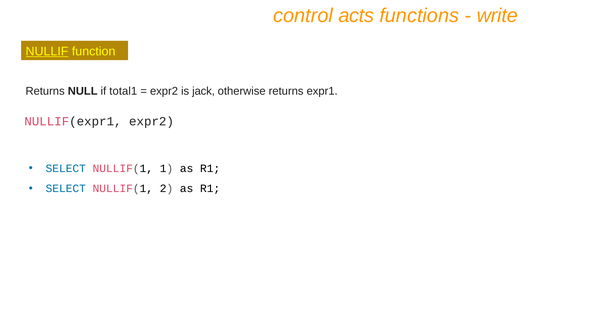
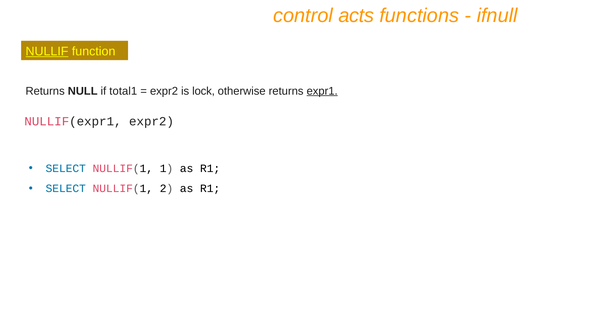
write: write -> ifnull
jack: jack -> lock
expr1 underline: none -> present
